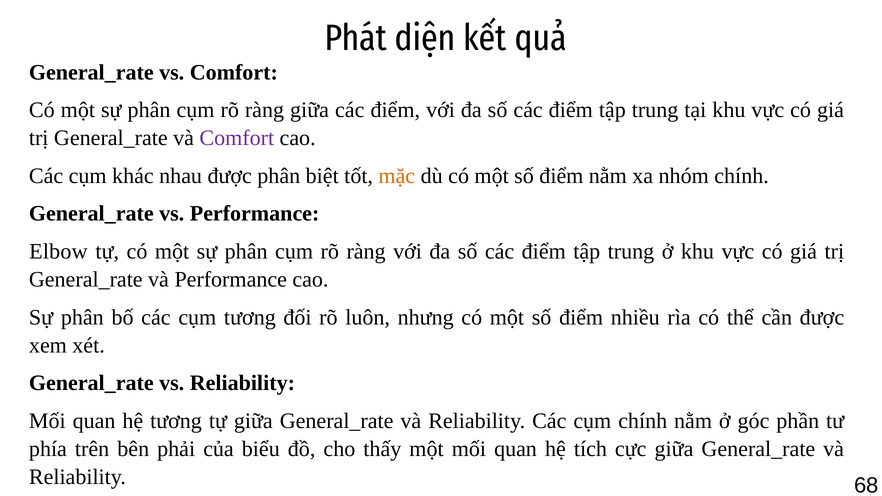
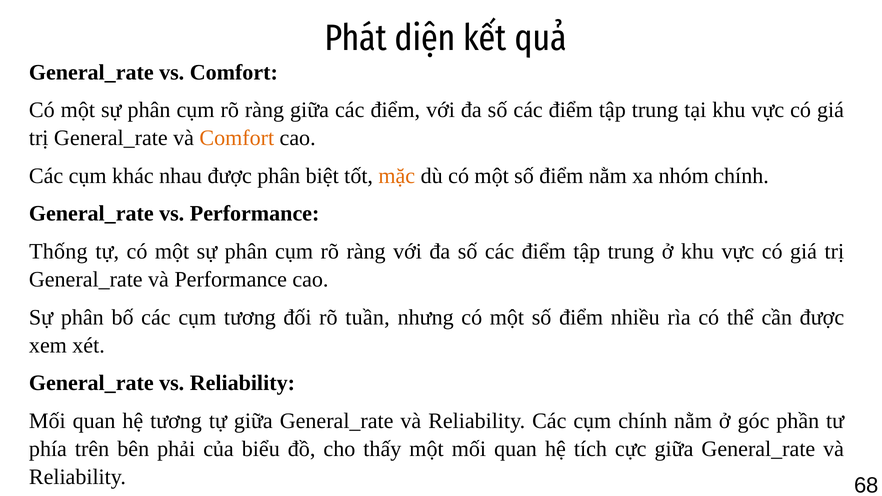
Comfort at (237, 138) colour: purple -> orange
Elbow: Elbow -> Thống
luôn: luôn -> tuần
